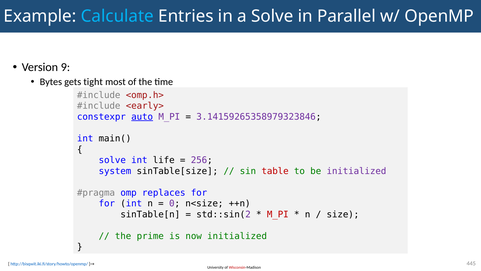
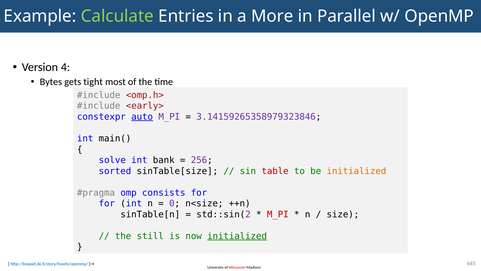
Calculate colour: light blue -> light green
a Solve: Solve -> More
9: 9 -> 4
life: life -> bank
system: system -> sorted
initialized at (356, 171) colour: purple -> orange
replaces: replaces -> consists
prime: prime -> still
initialized at (237, 236) underline: none -> present
